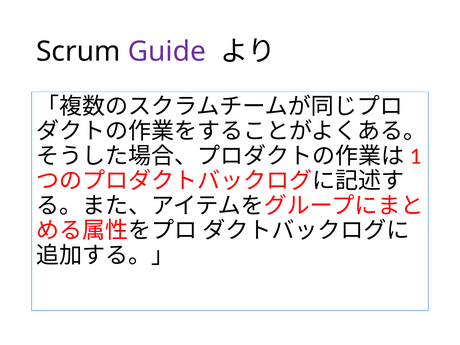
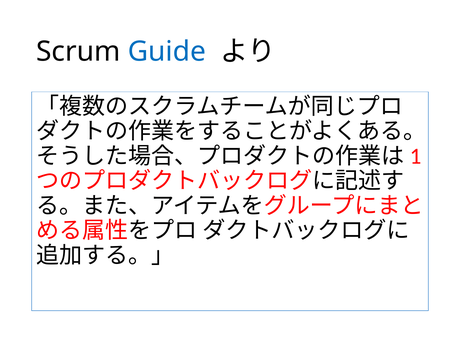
Guide colour: purple -> blue
